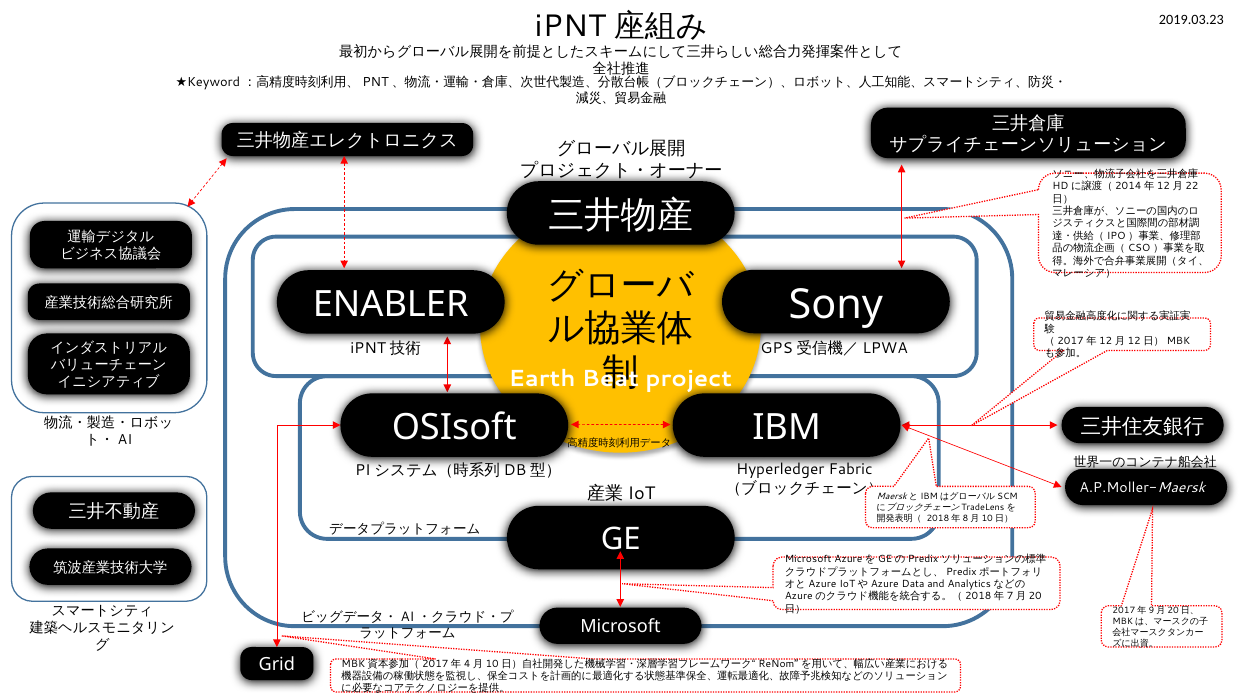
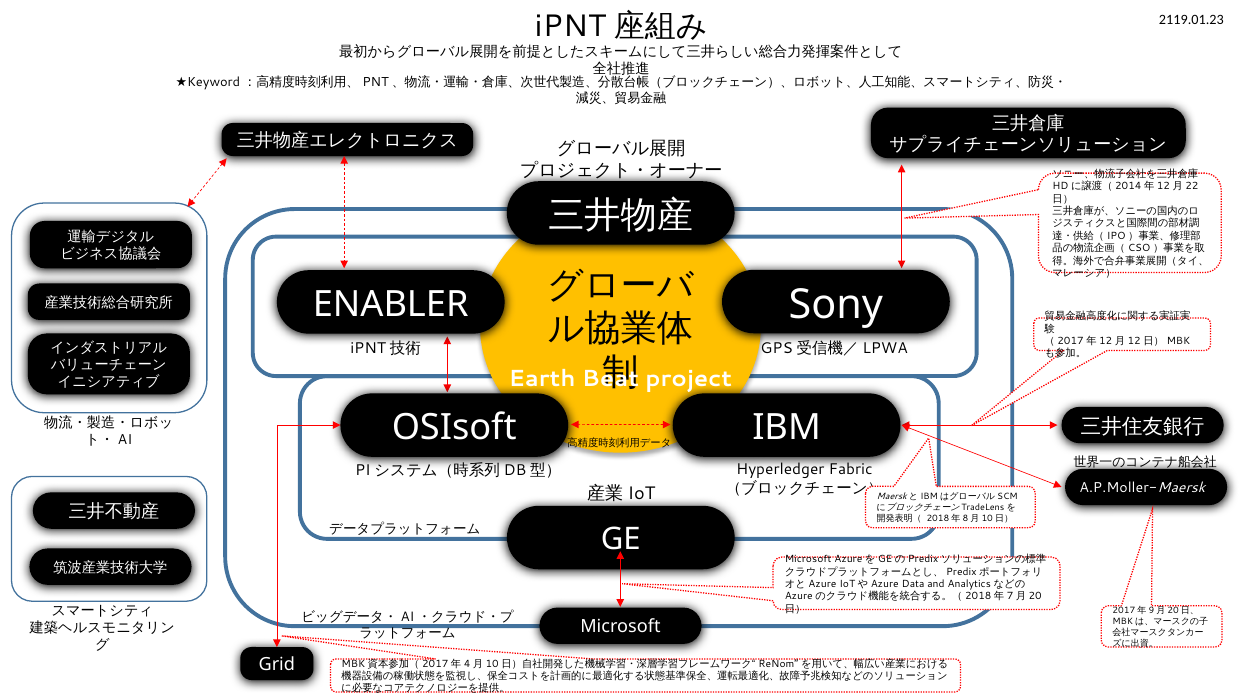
2019.03.23: 2019.03.23 -> 2119.01.23
